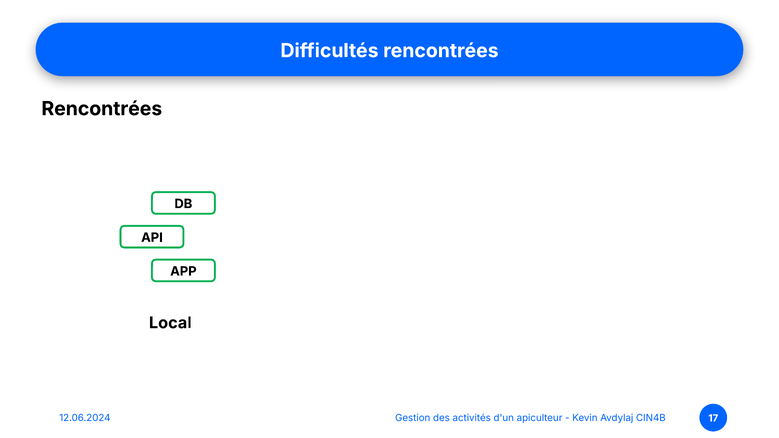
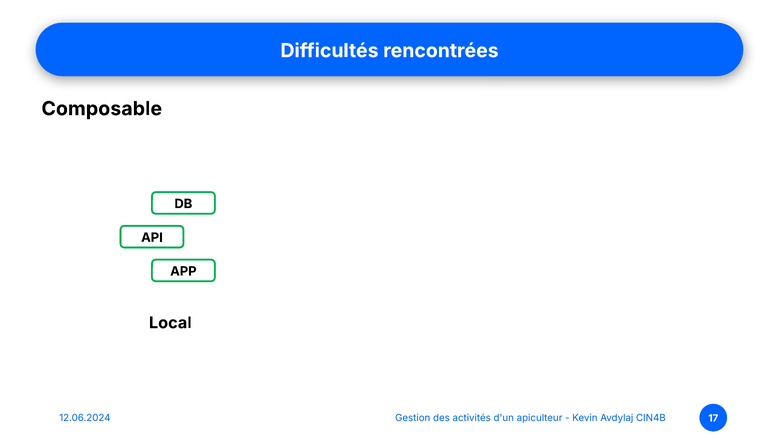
Rencontrées at (102, 109): Rencontrées -> Composable
